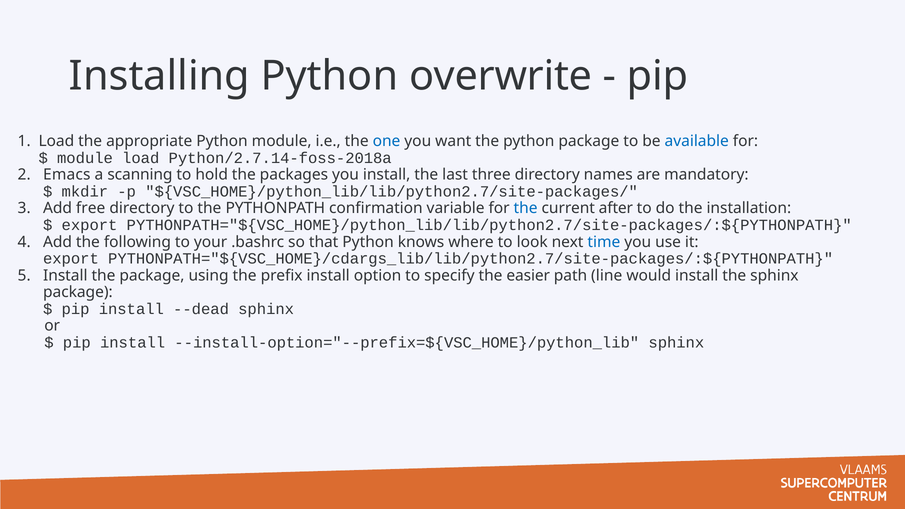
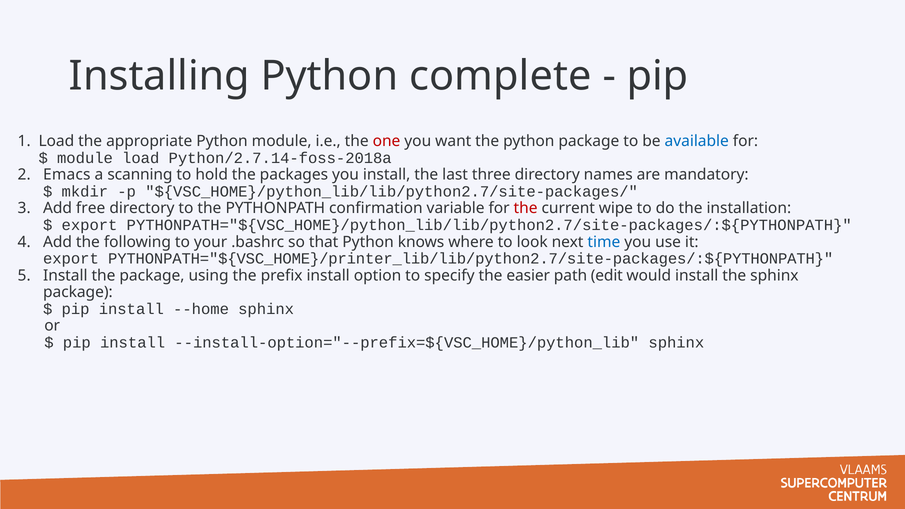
overwrite: overwrite -> complete
one colour: blue -> red
the at (526, 208) colour: blue -> red
after: after -> wipe
PYTHONPATH="${VSC_HOME}/cdargs_lib/lib/python2.7/site-packages/:${PYTHONPATH: PYTHONPATH="${VSC_HOME}/cdargs_lib/lib/python2.7/site-packages/:${PYTHONPATH -> PYTHONPATH="${VSC_HOME}/printer_lib/lib/python2.7/site-packages/:${PYTHONPATH
line: line -> edit
--dead: --dead -> --home
